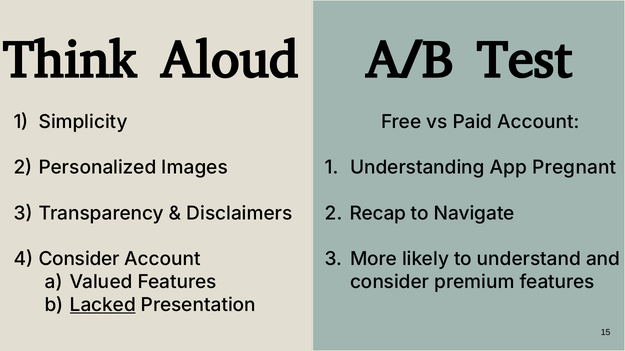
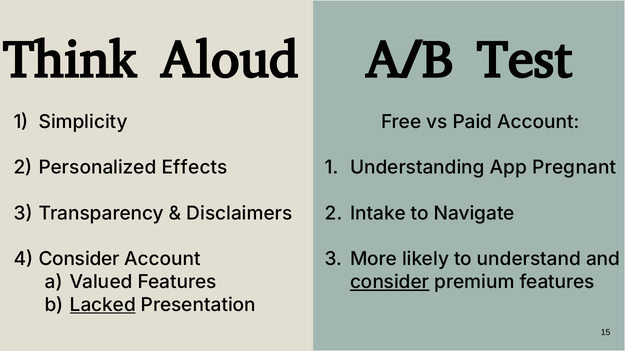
Images: Images -> Effects
Recap: Recap -> Intake
consider at (390, 283) underline: none -> present
